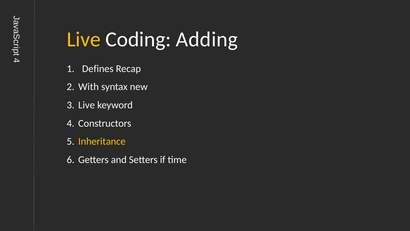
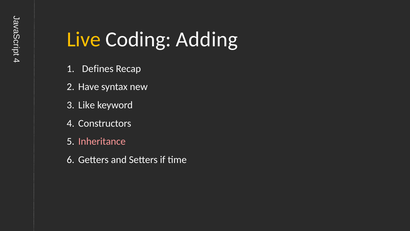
With: With -> Have
Live at (87, 105): Live -> Like
Inheritance colour: yellow -> pink
